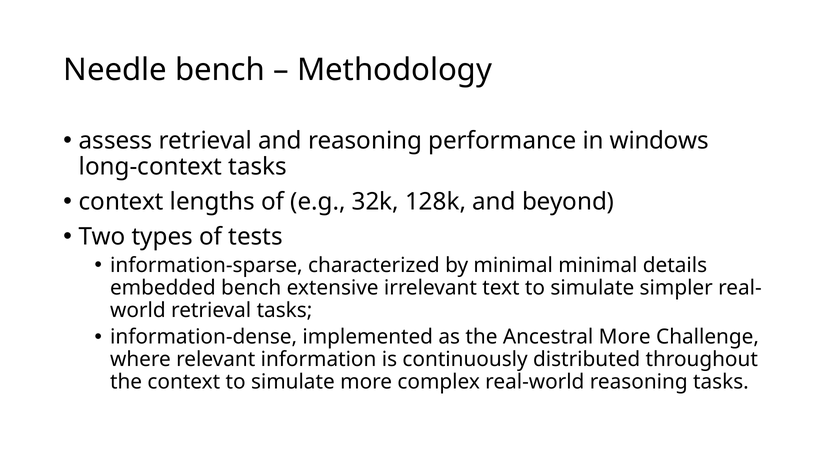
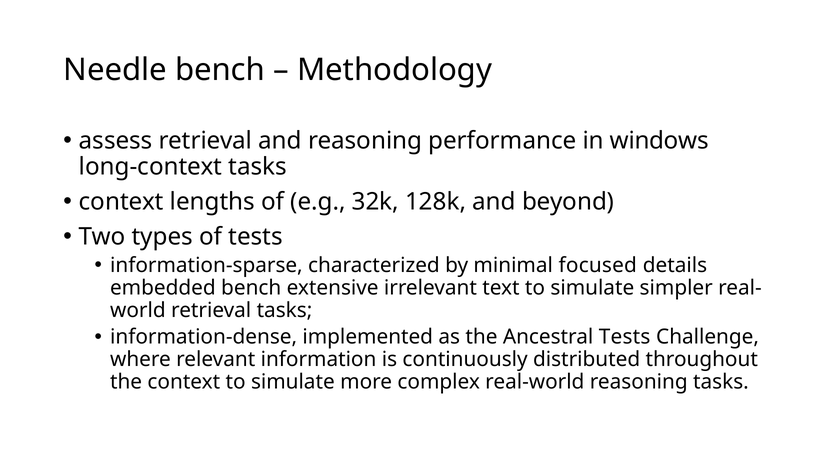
minimal minimal: minimal -> focused
Ancestral More: More -> Tests
